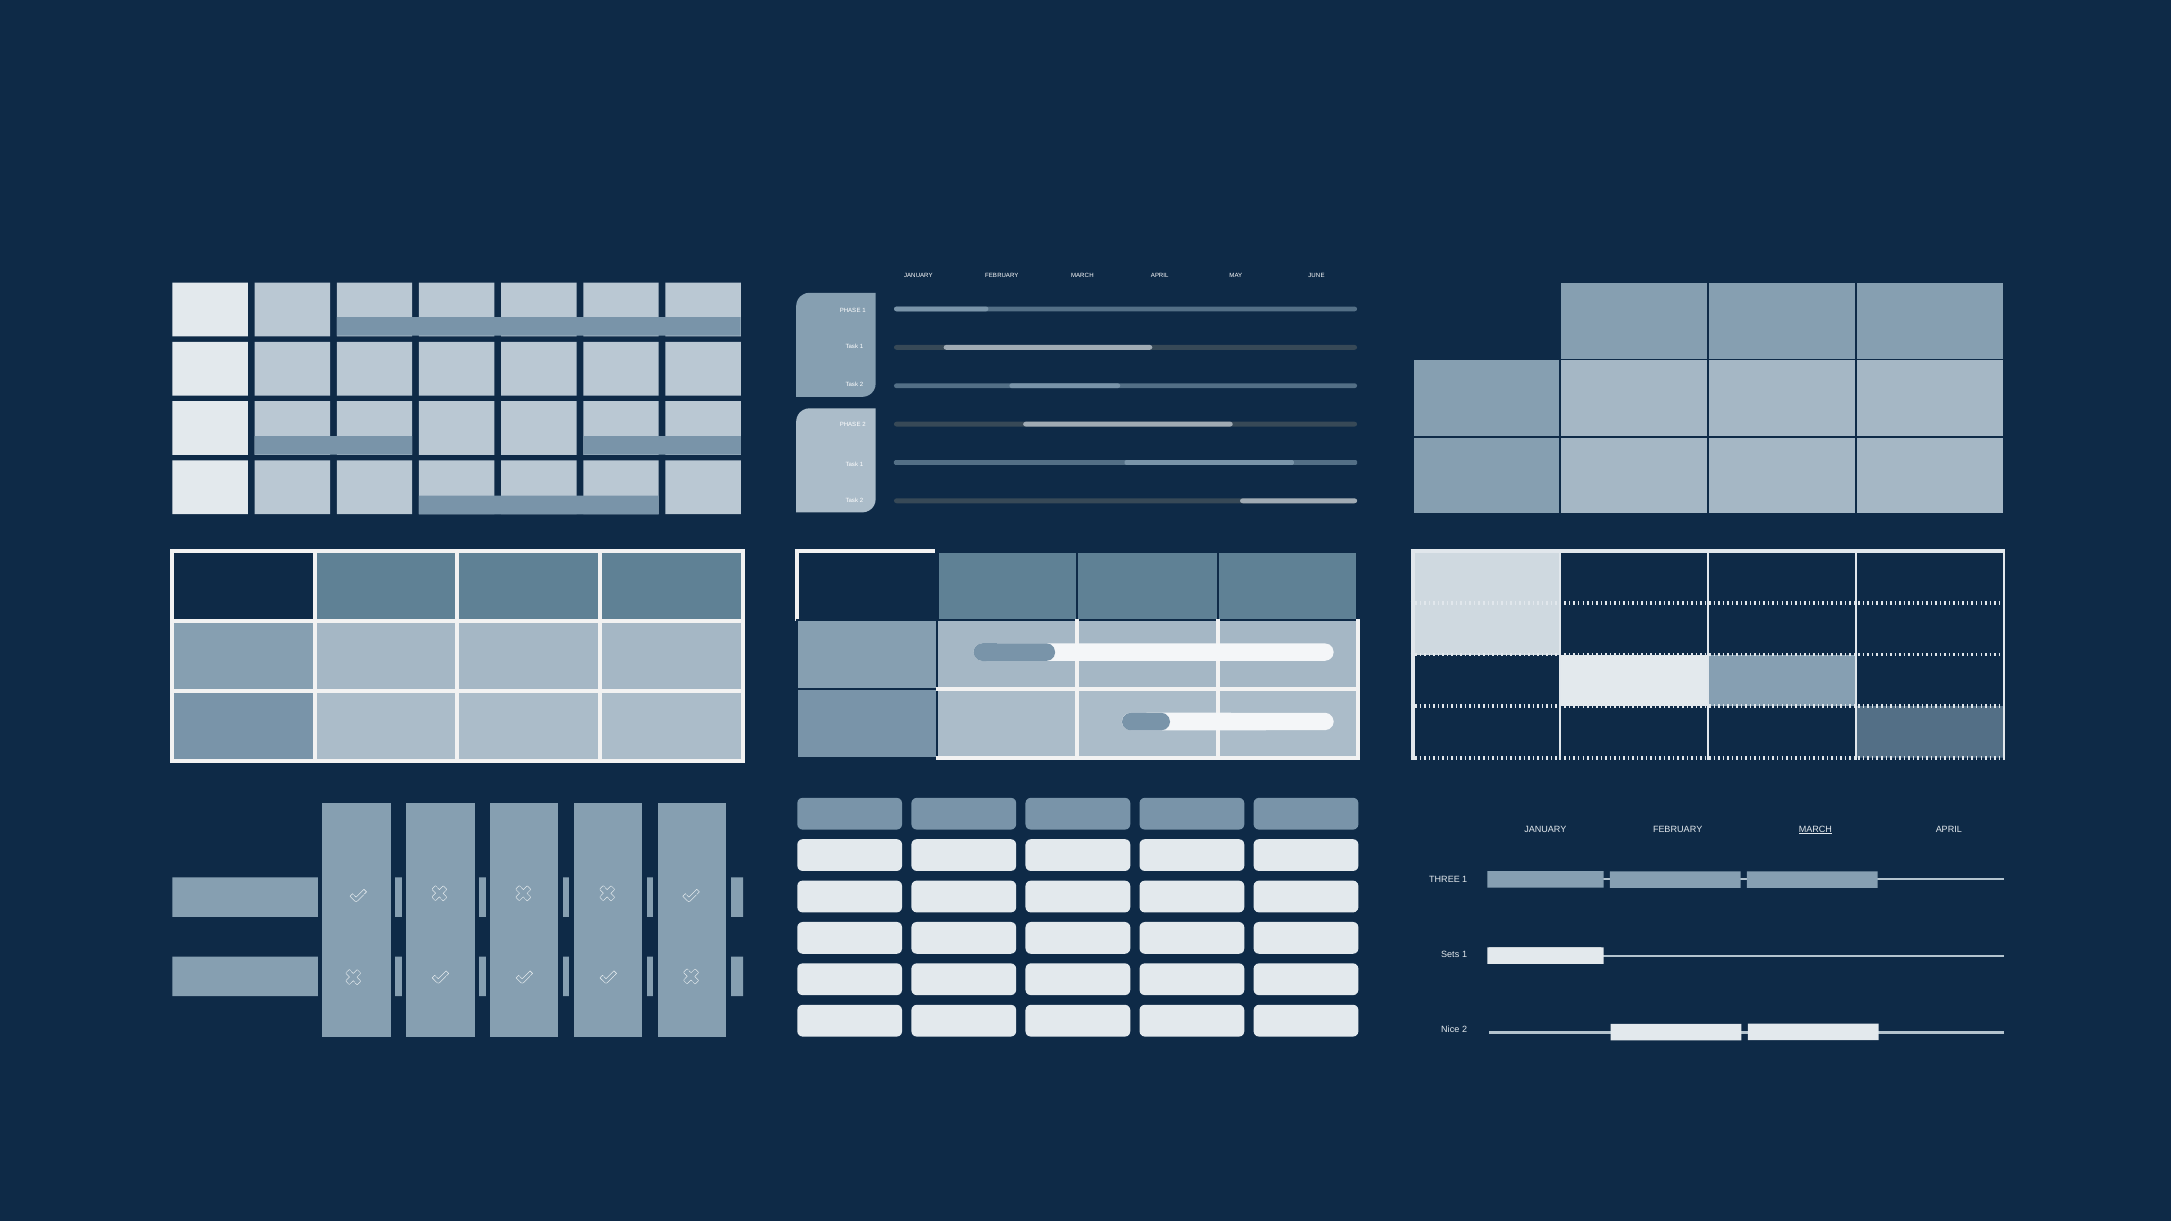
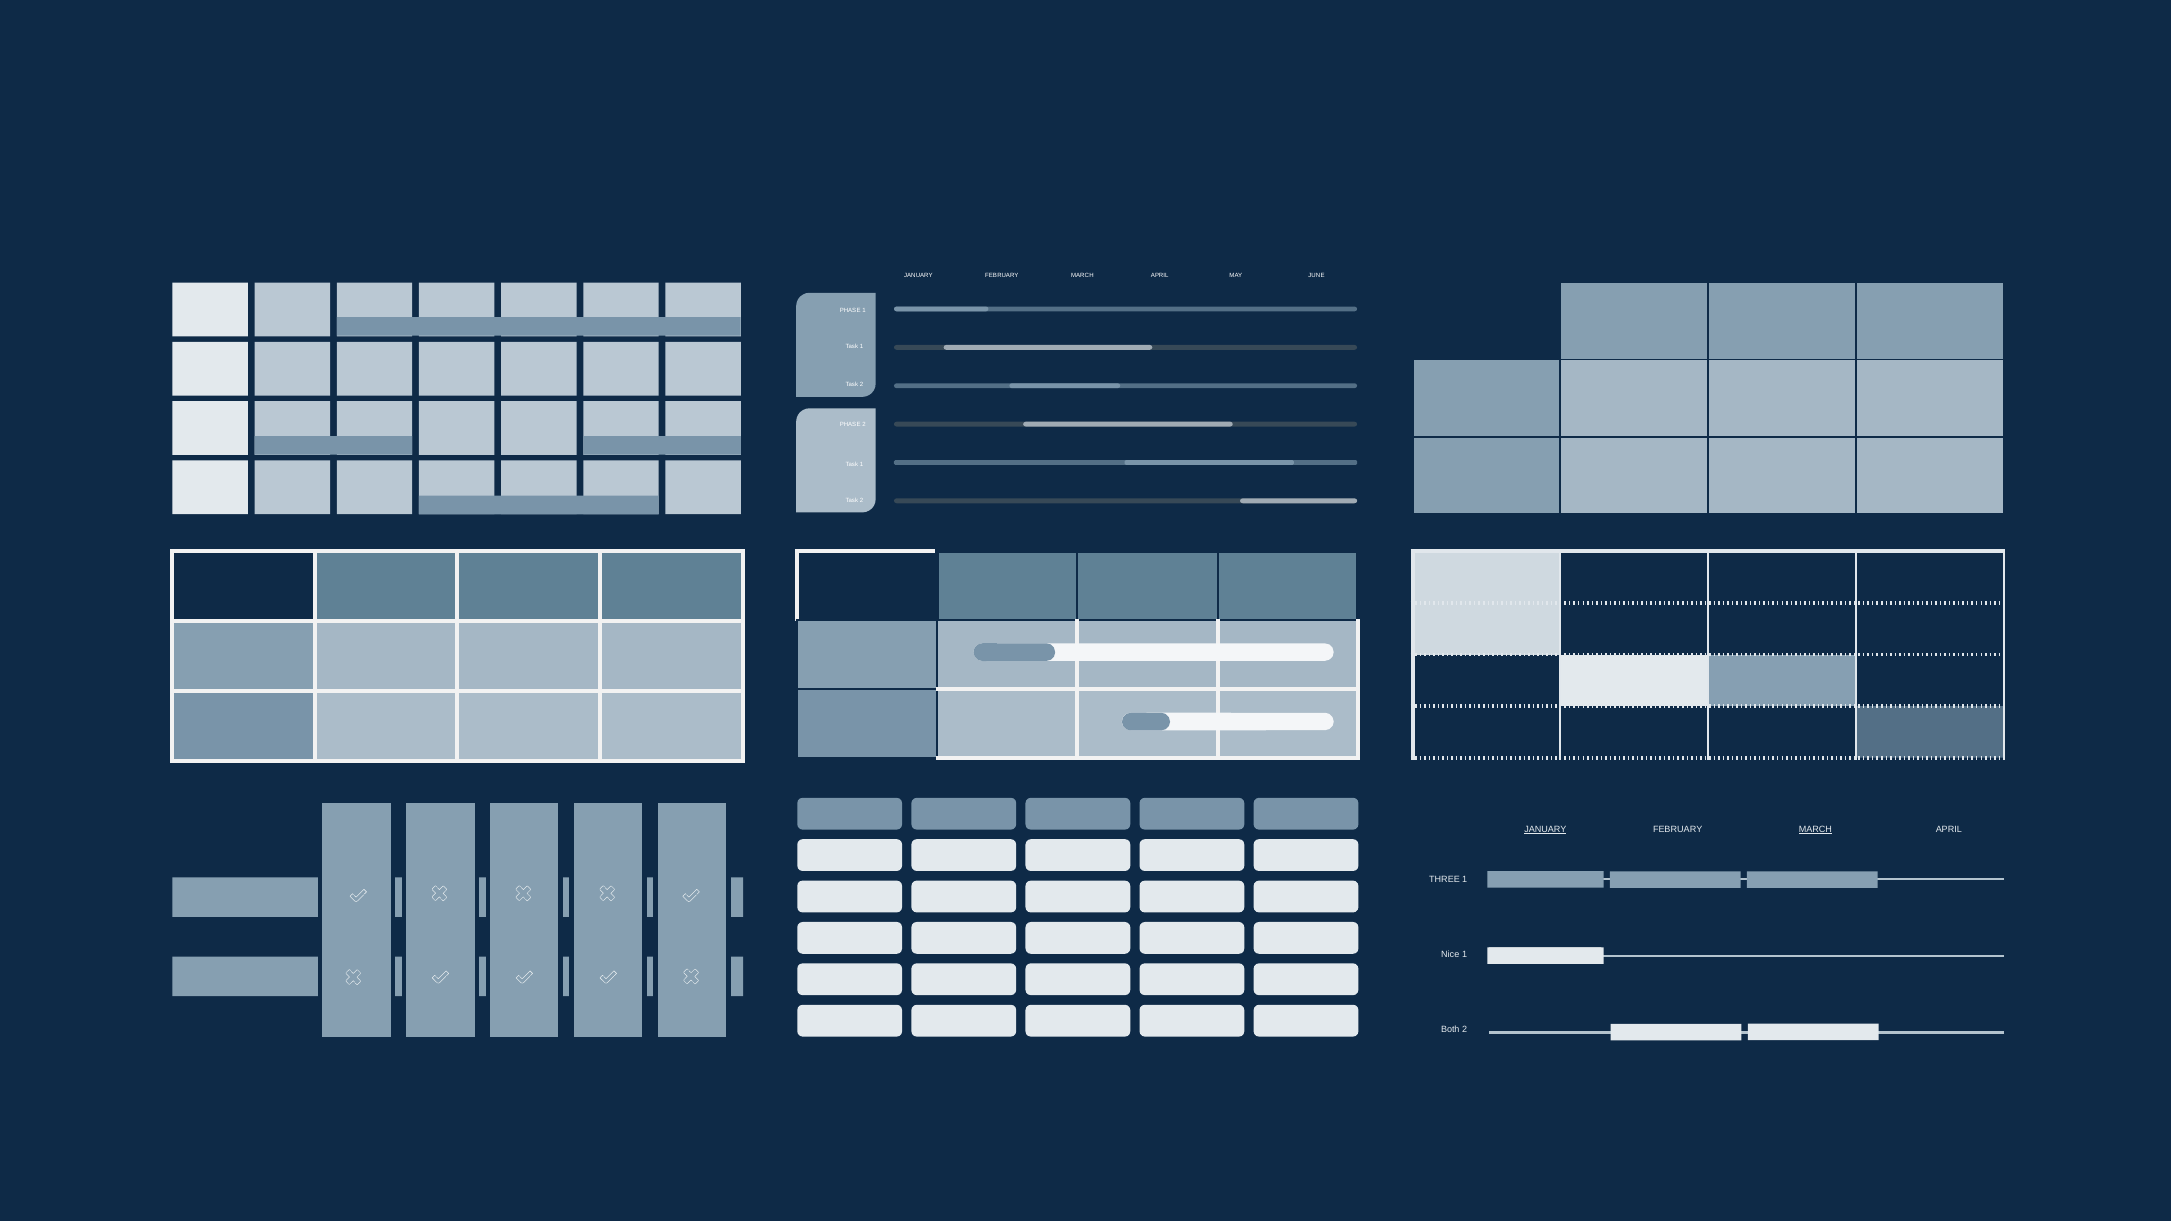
JANUARY at (1545, 830) underline: none -> present
Sets: Sets -> Nice
Nice: Nice -> Both
